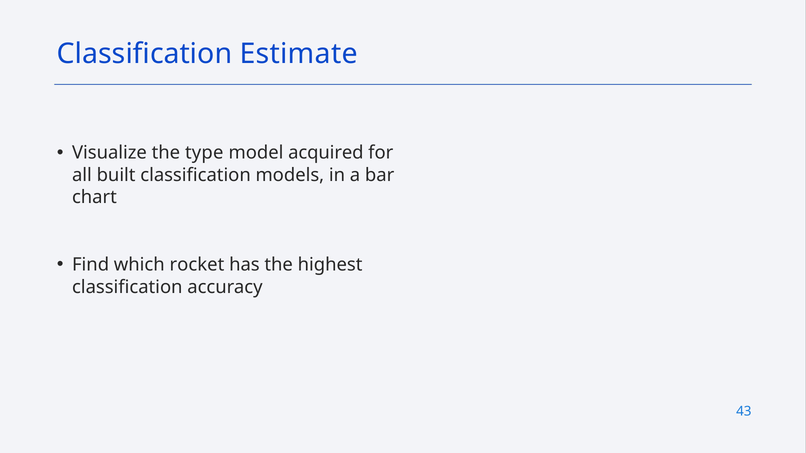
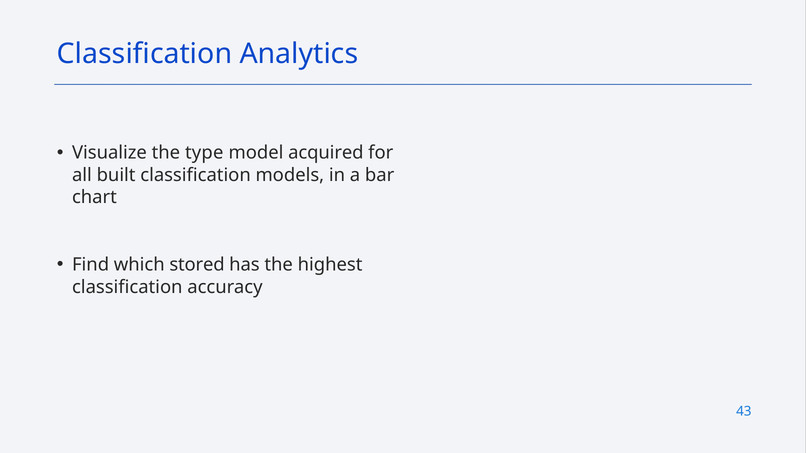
Estimate: Estimate -> Analytics
rocket: rocket -> stored
